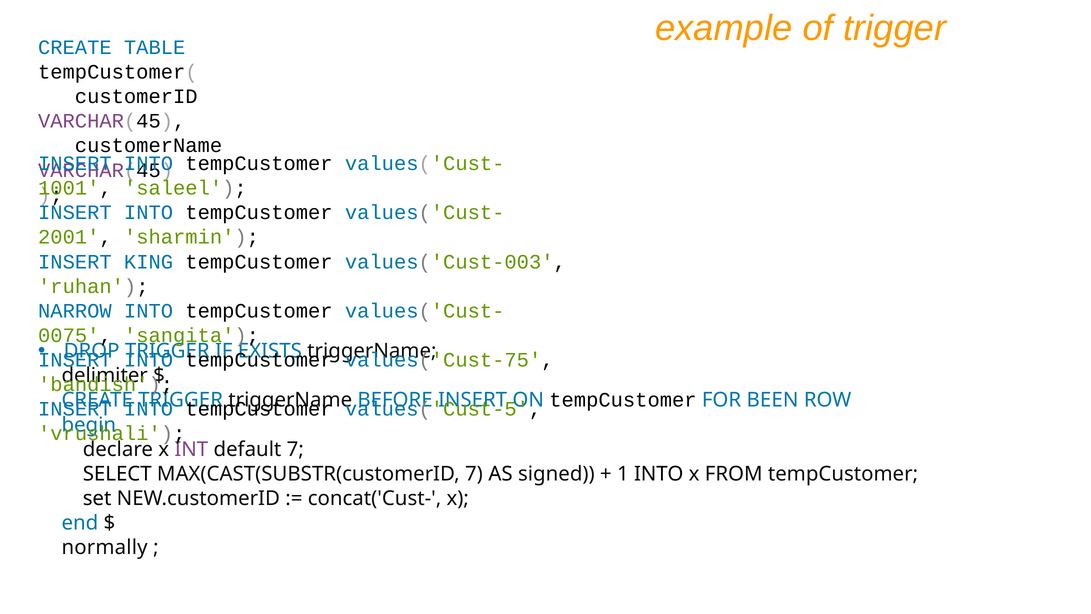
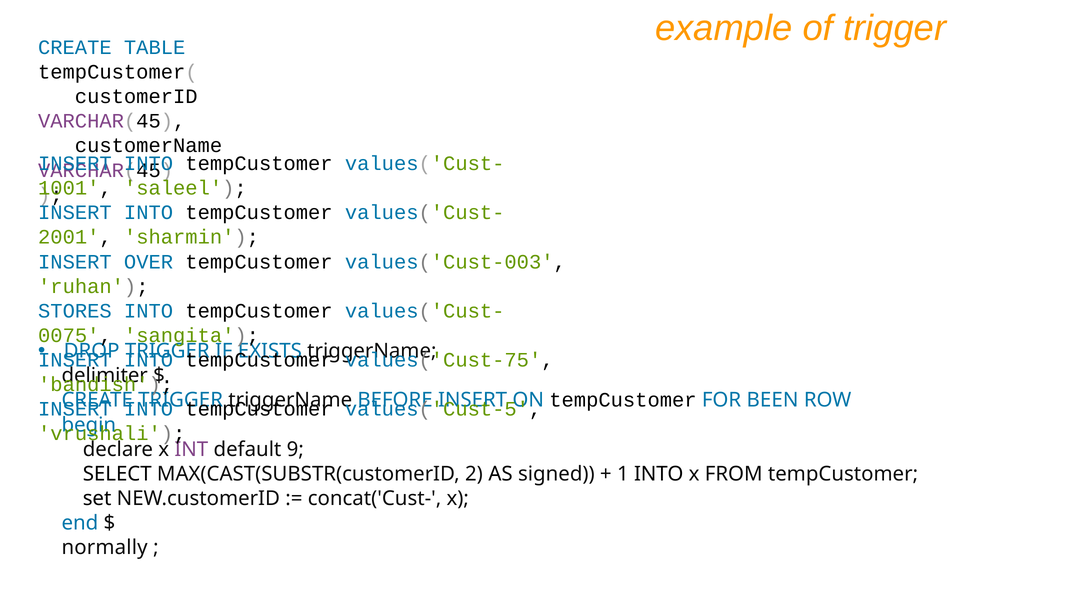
KING: KING -> OVER
NARROW: NARROW -> STORES
default 7: 7 -> 9
MAX(CAST(SUBSTR(customerID 7: 7 -> 2
